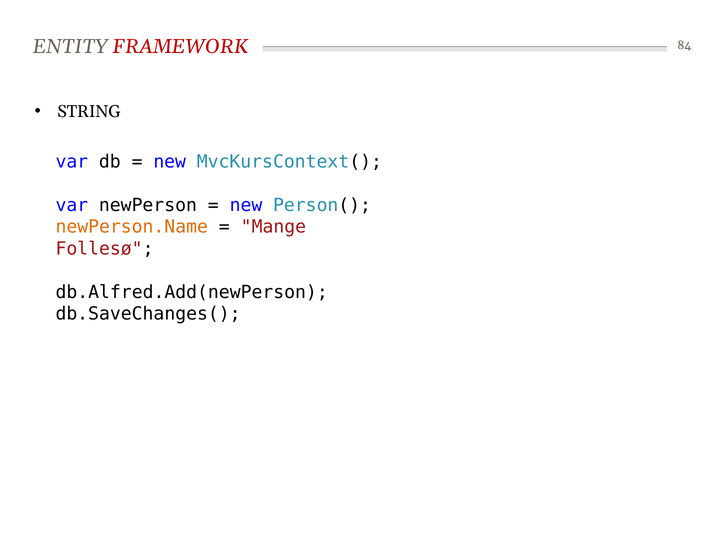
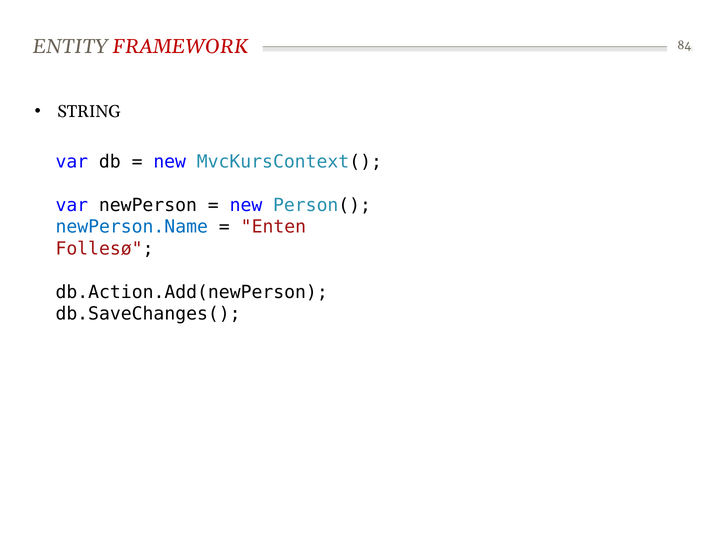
newPerson.Name colour: orange -> blue
Mange: Mange -> Enten
db.Alfred.Add(newPerson: db.Alfred.Add(newPerson -> db.Action.Add(newPerson
